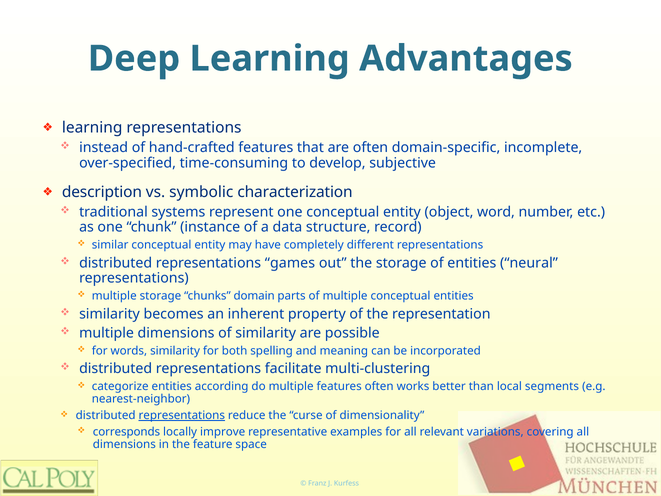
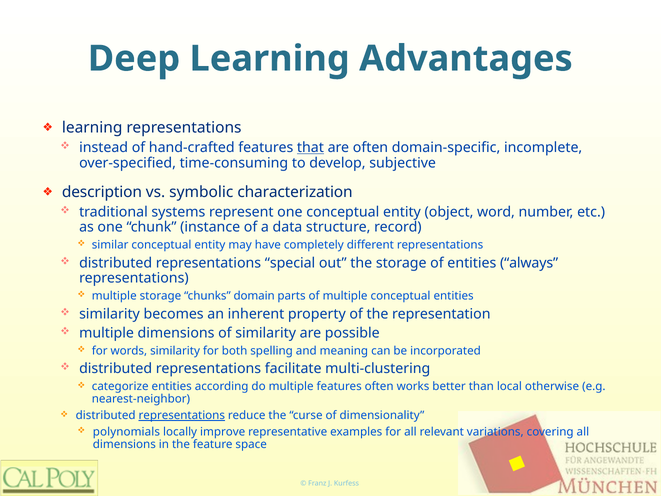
that underline: none -> present
games: games -> special
neural: neural -> always
segments: segments -> otherwise
corresponds: corresponds -> polynomials
